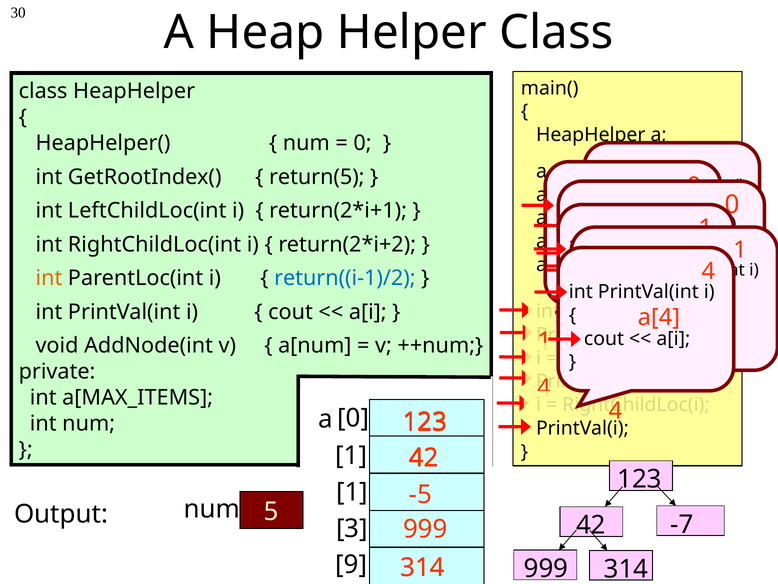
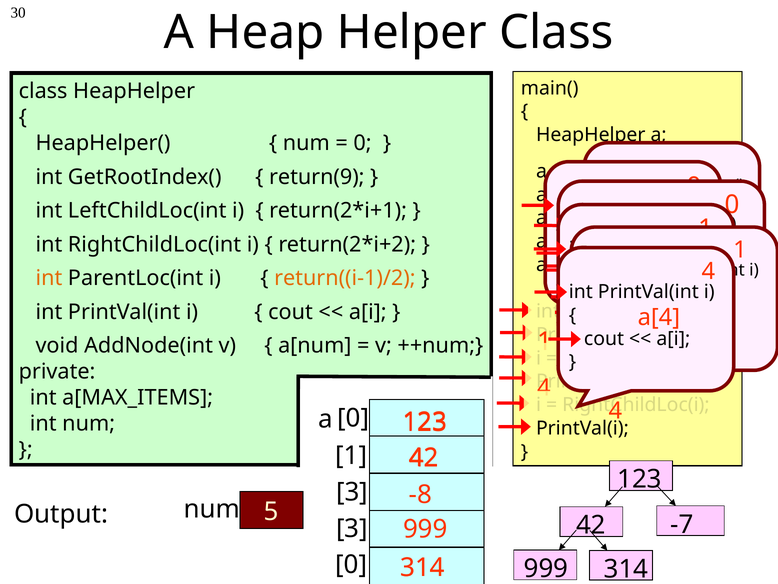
return(5: return(5 -> return(9
return((i-1)/2 colour: blue -> orange
1 at (352, 492): 1 -> 3
-5: -5 -> -8
9 at (351, 564): 9 -> 0
